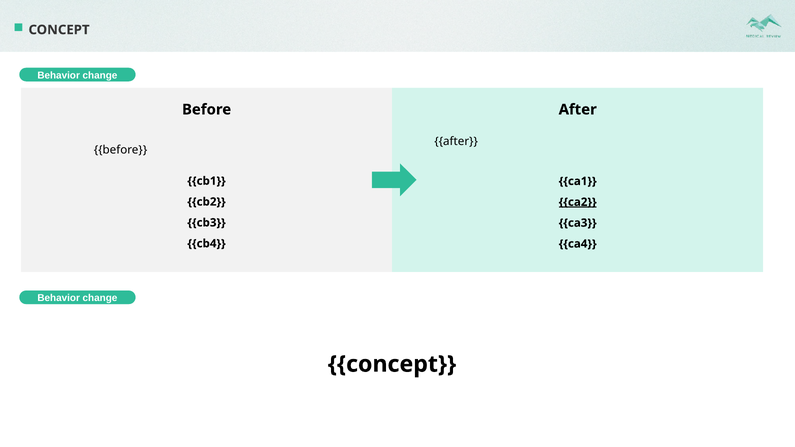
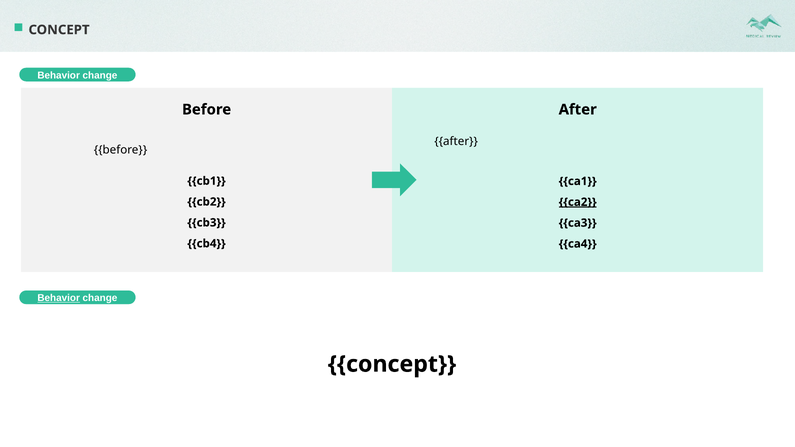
Behavior at (59, 298) underline: none -> present
